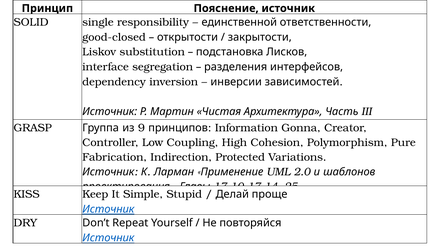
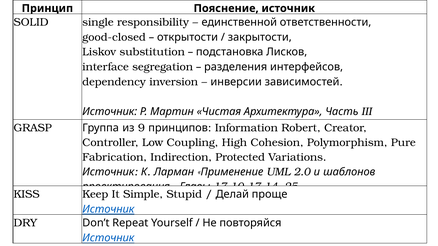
Gonna: Gonna -> Robert
